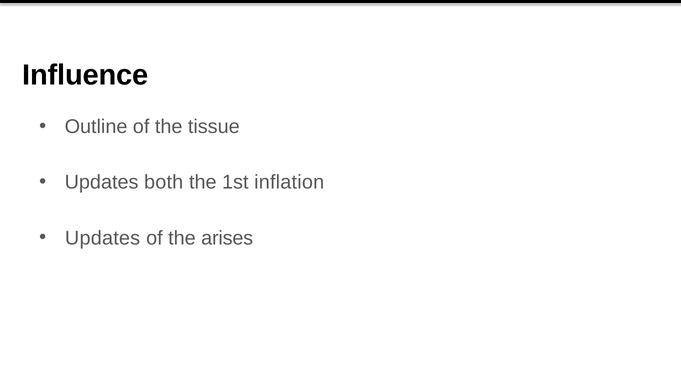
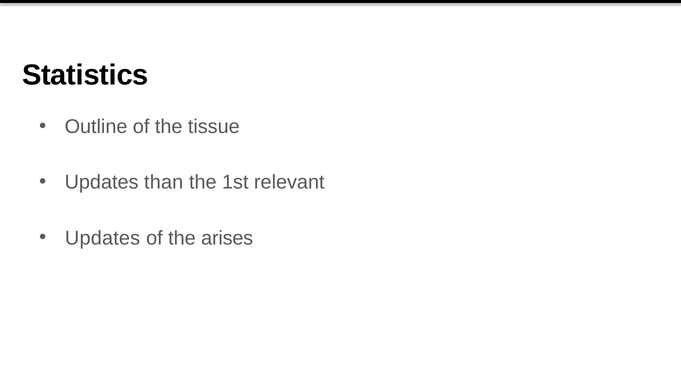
Influence: Influence -> Statistics
both: both -> than
inflation: inflation -> relevant
